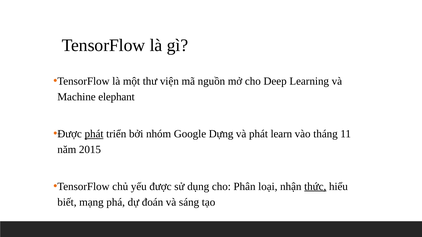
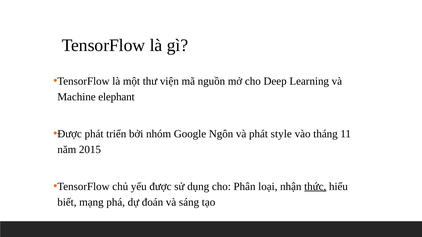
phát at (94, 134) underline: present -> none
Dựng: Dựng -> Ngôn
learn: learn -> style
